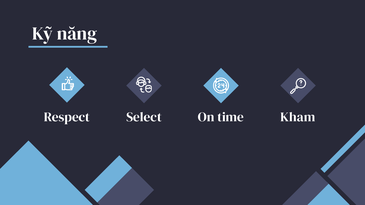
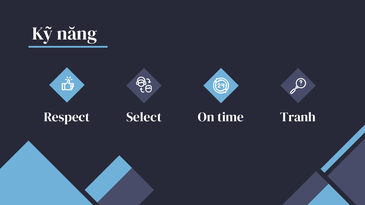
Kham: Kham -> Tranh
